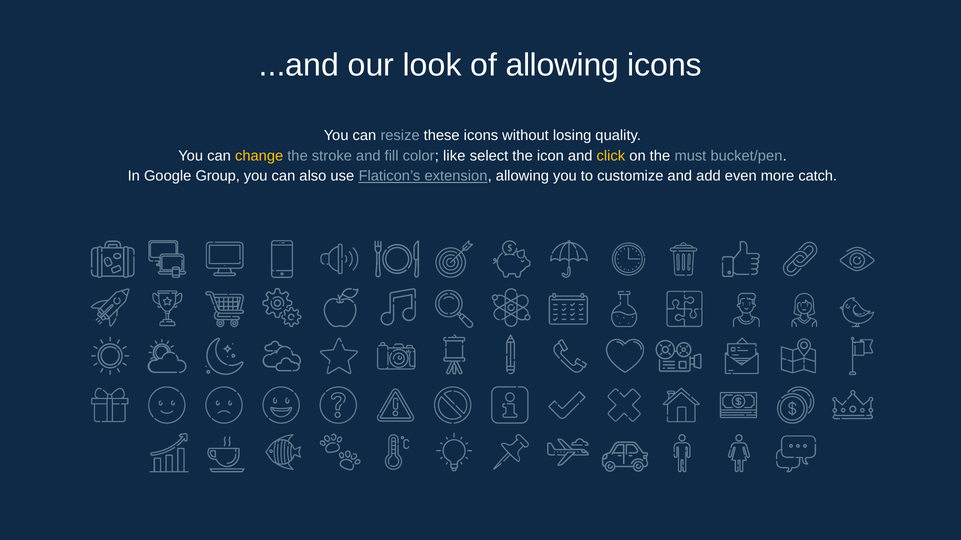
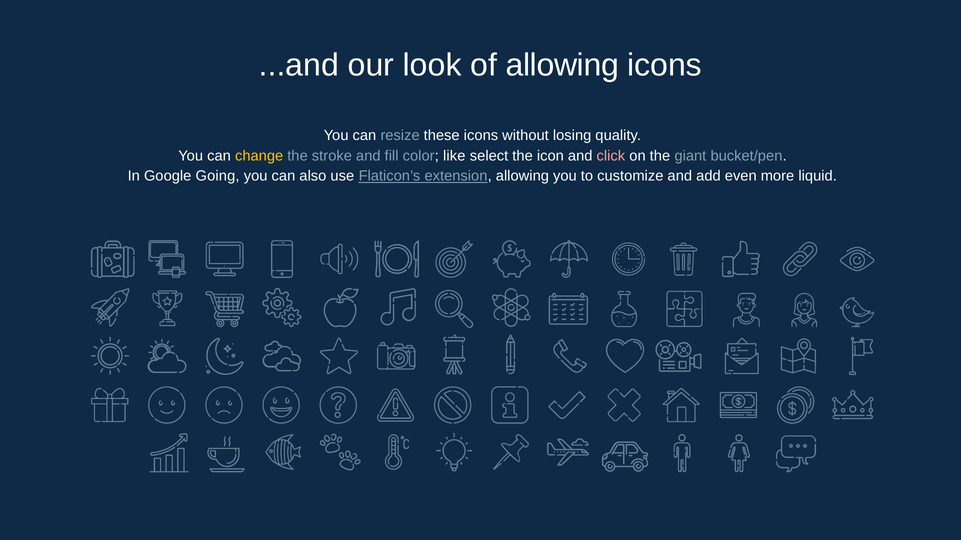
click colour: yellow -> pink
must: must -> giant
Group: Group -> Going
catch: catch -> liquid
